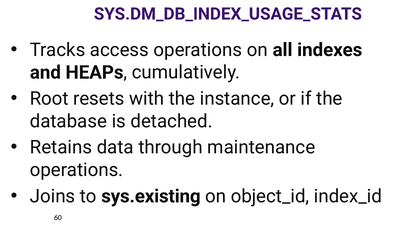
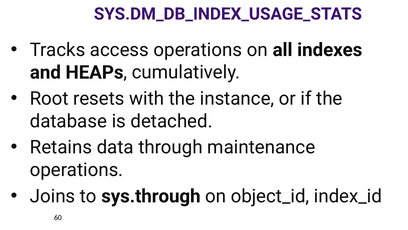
sys.existing: sys.existing -> sys.through
